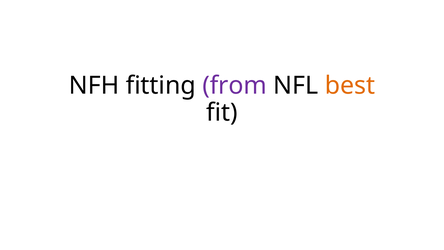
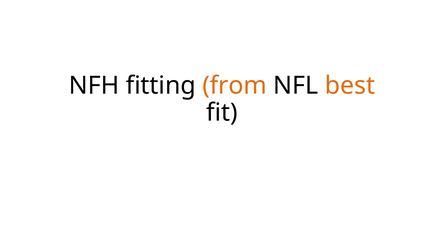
from colour: purple -> orange
